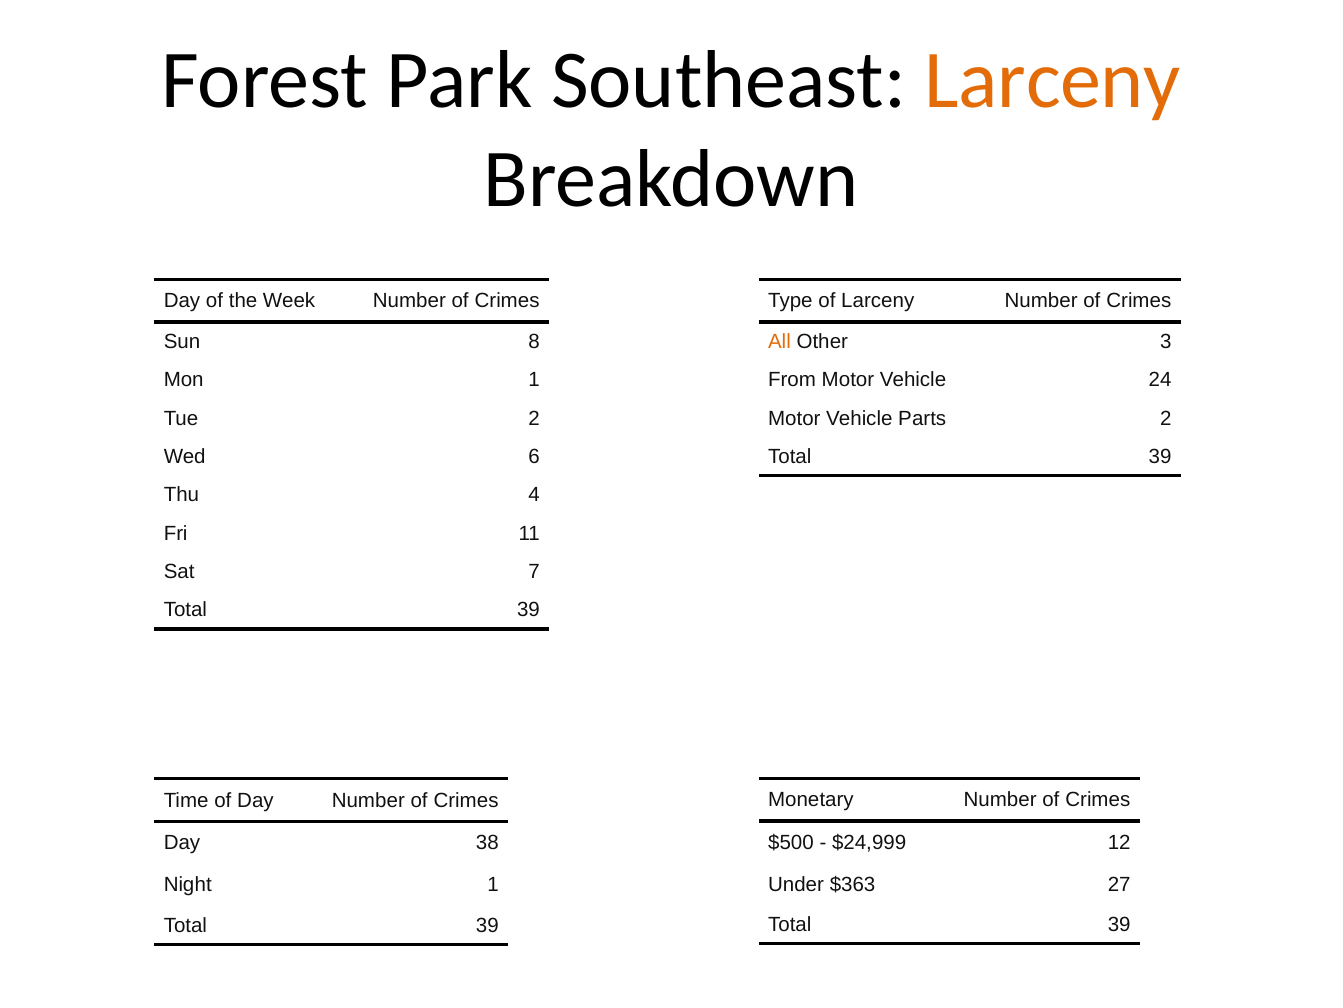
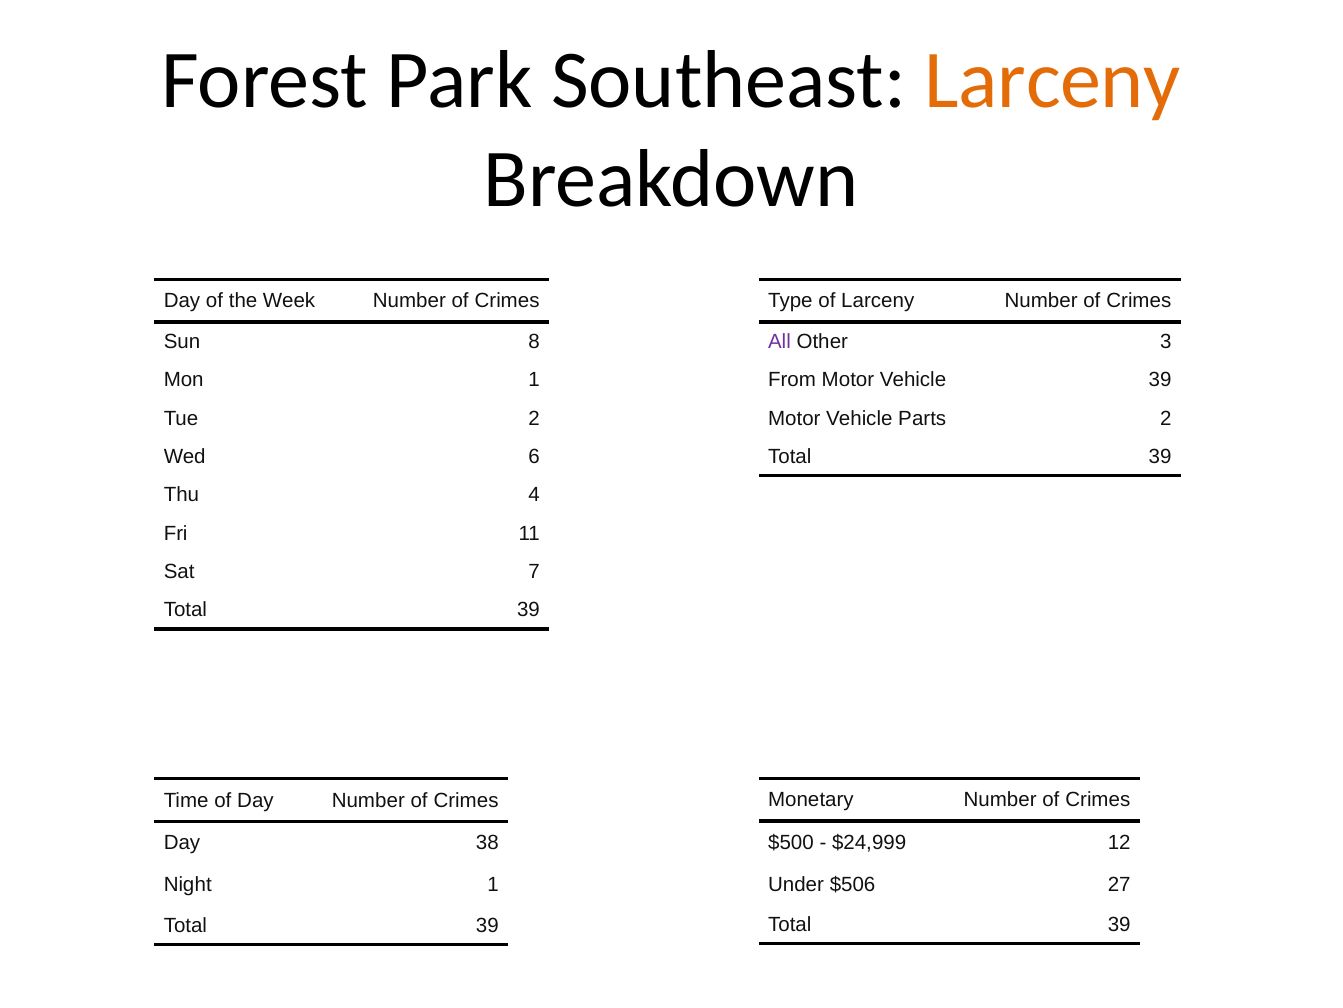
All colour: orange -> purple
Vehicle 24: 24 -> 39
$363: $363 -> $506
